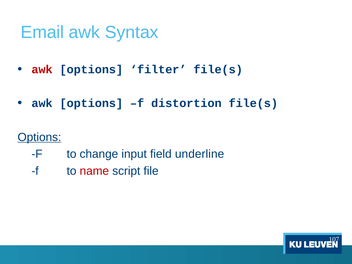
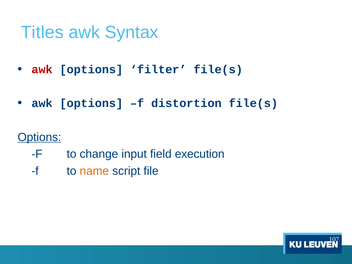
Email: Email -> Titles
underline: underline -> execution
name colour: red -> orange
